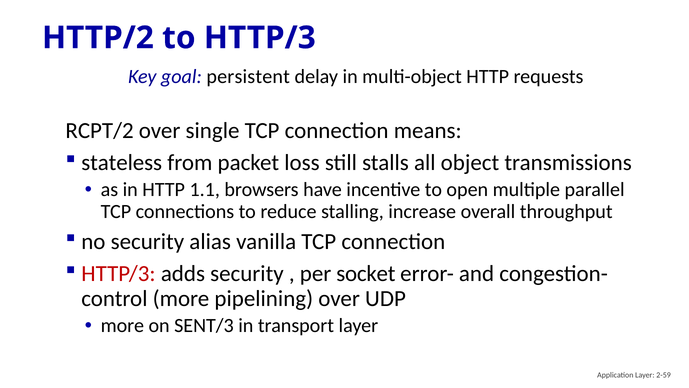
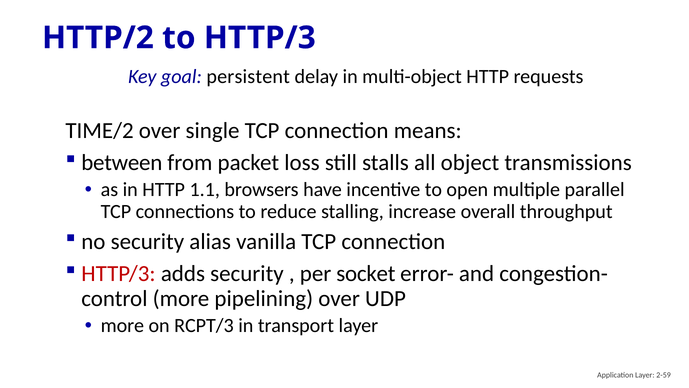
RCPT/2: RCPT/2 -> TIME/2
stateless: stateless -> between
SENT/3: SENT/3 -> RCPT/3
